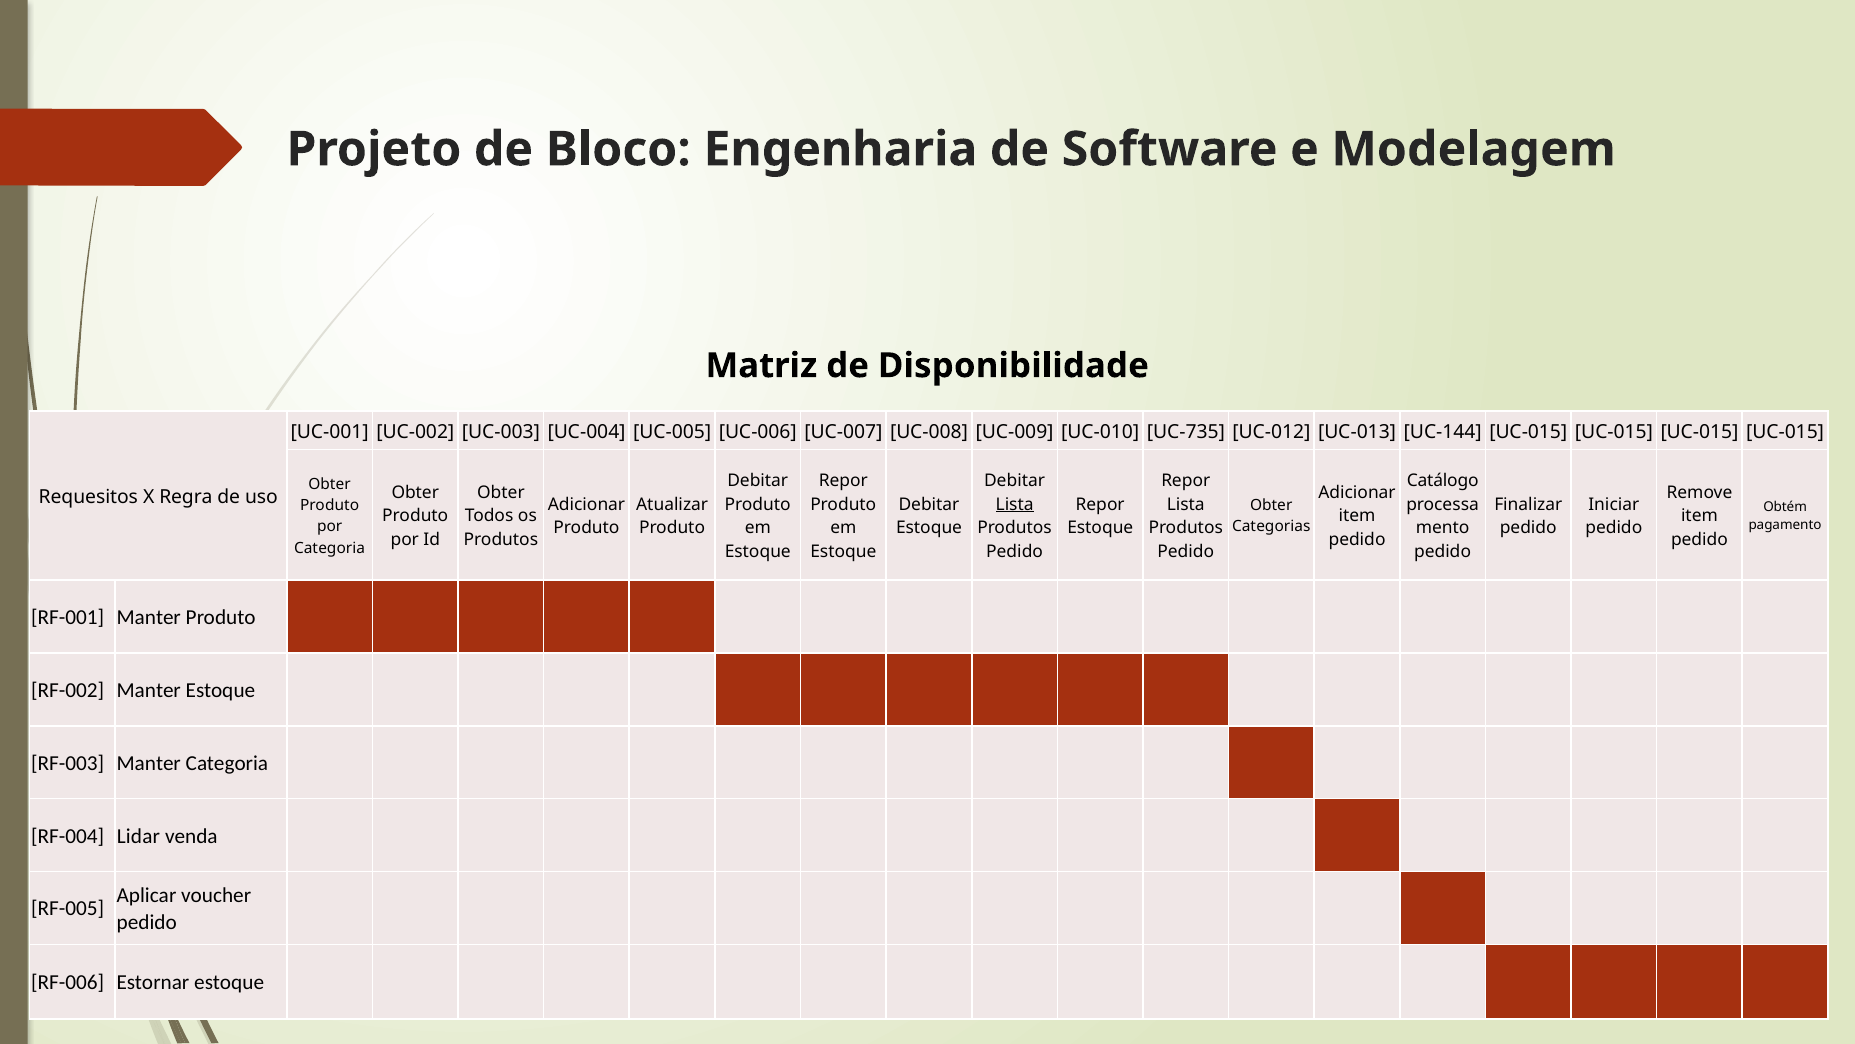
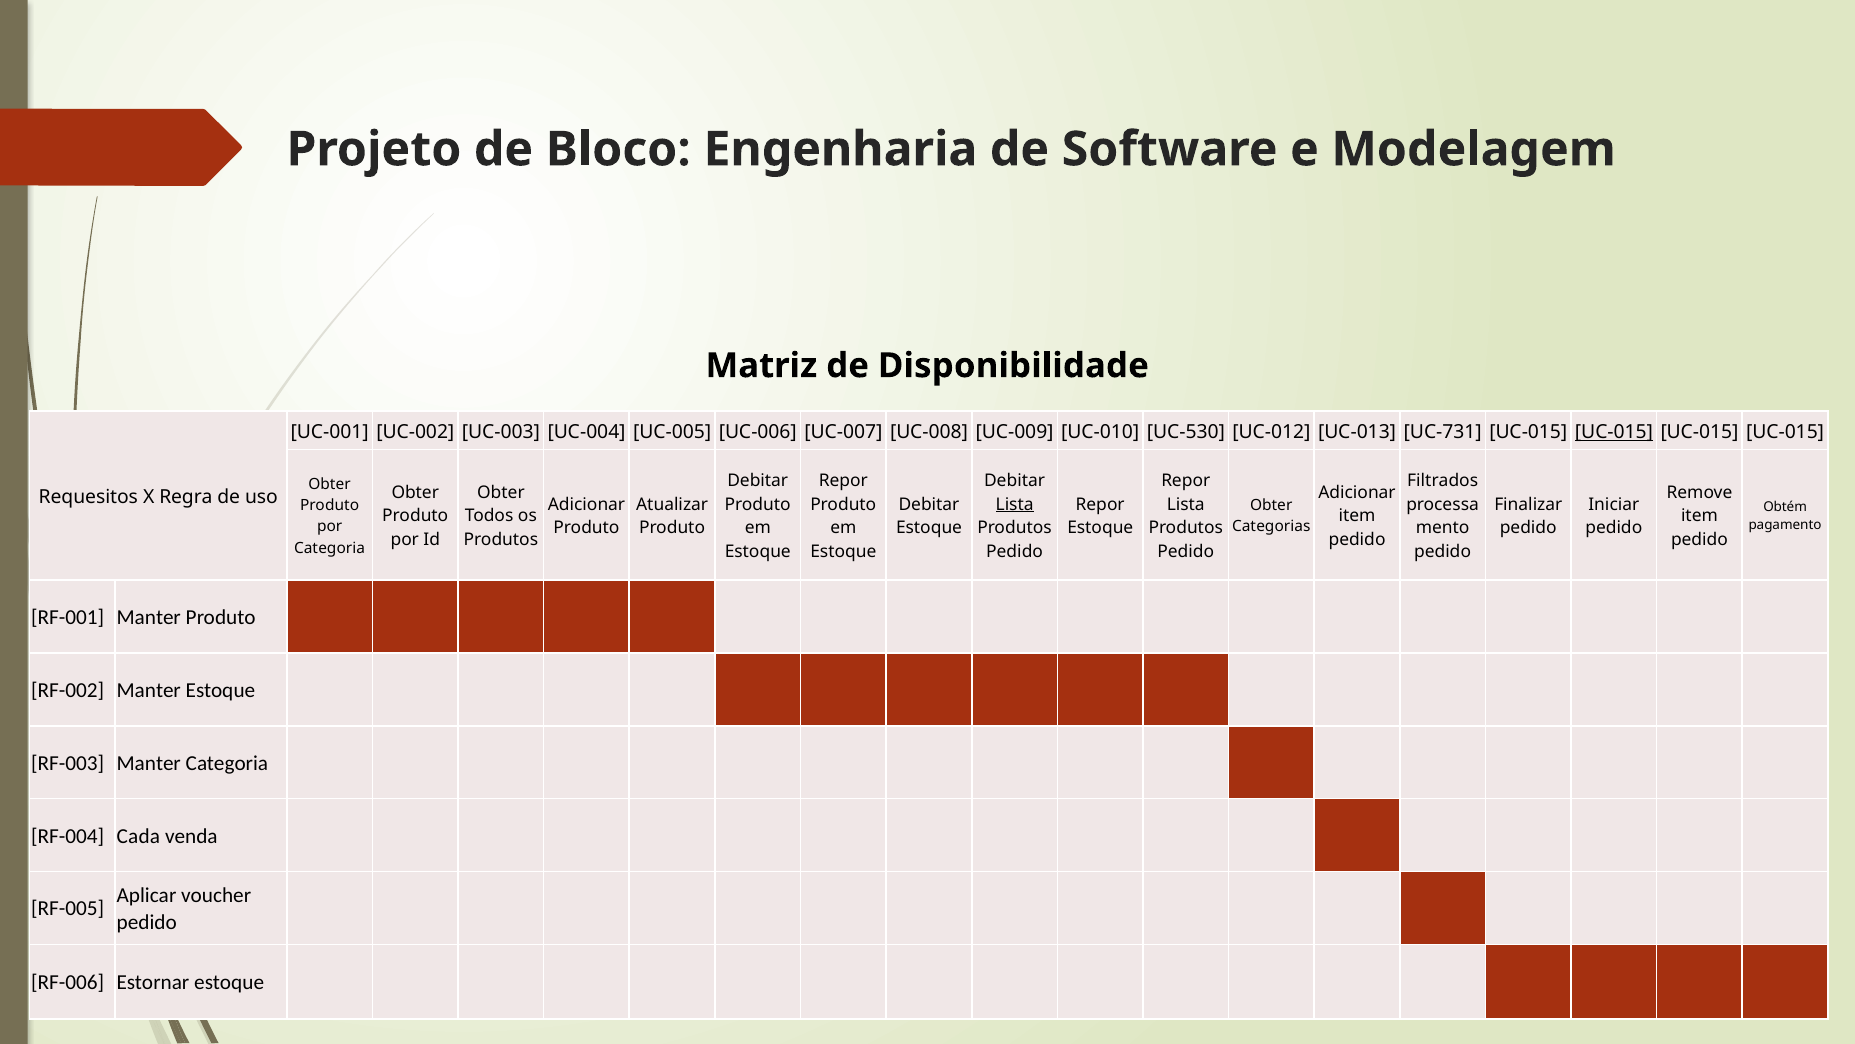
UC-735: UC-735 -> UC-530
UC-144: UC-144 -> UC-731
UC-015 at (1614, 432) underline: none -> present
Catálogo: Catálogo -> Filtrados
Lidar: Lidar -> Cada
